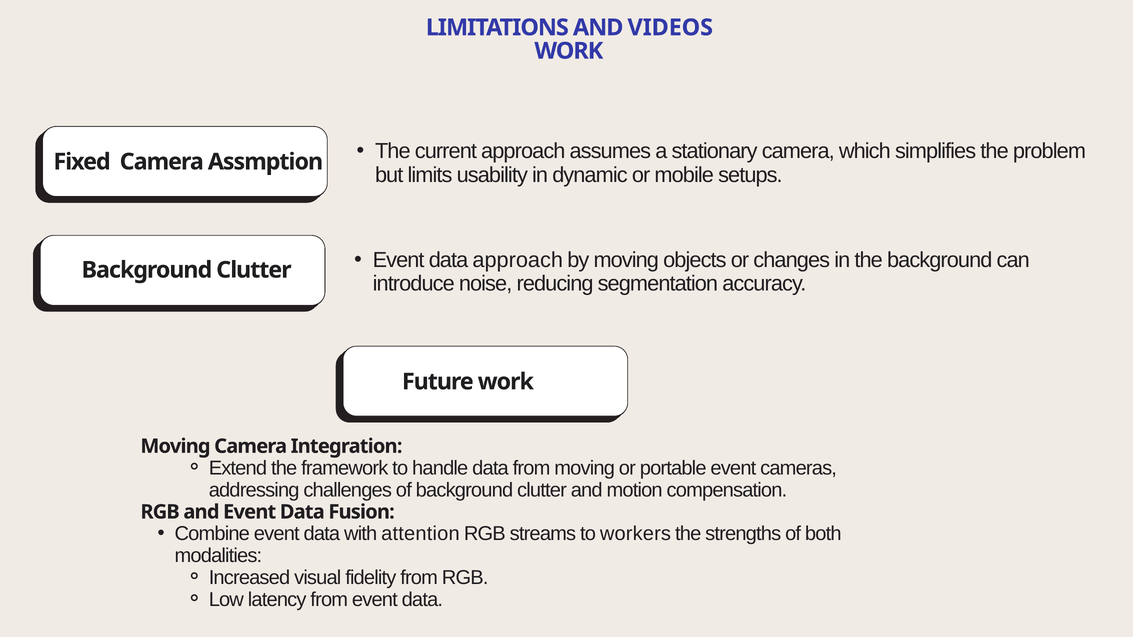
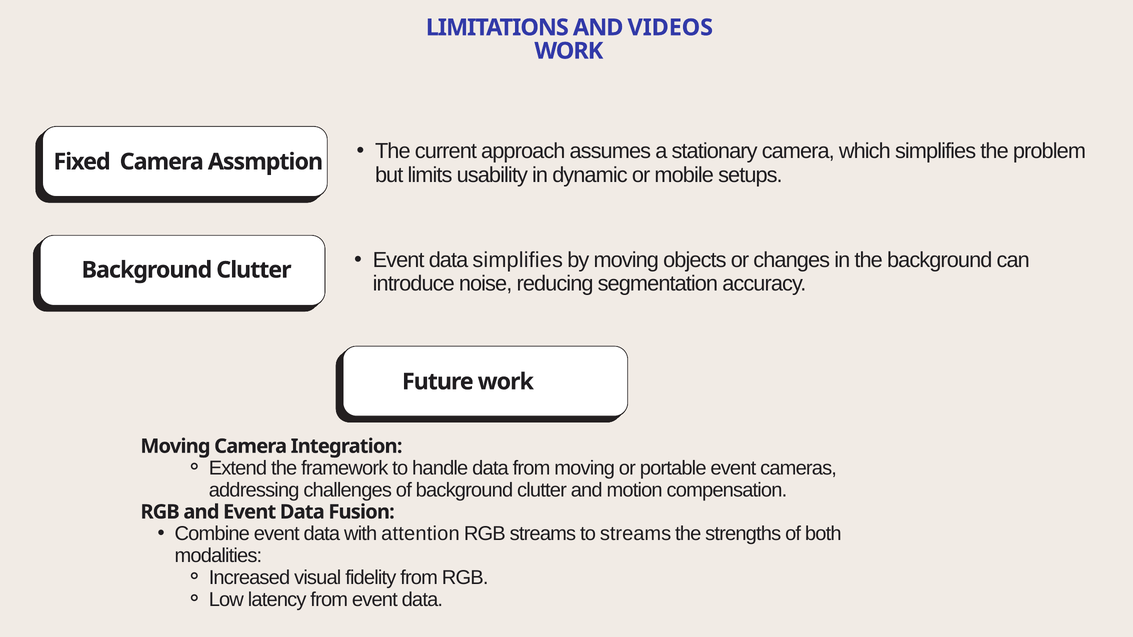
data approach: approach -> simplifies
to workers: workers -> streams
